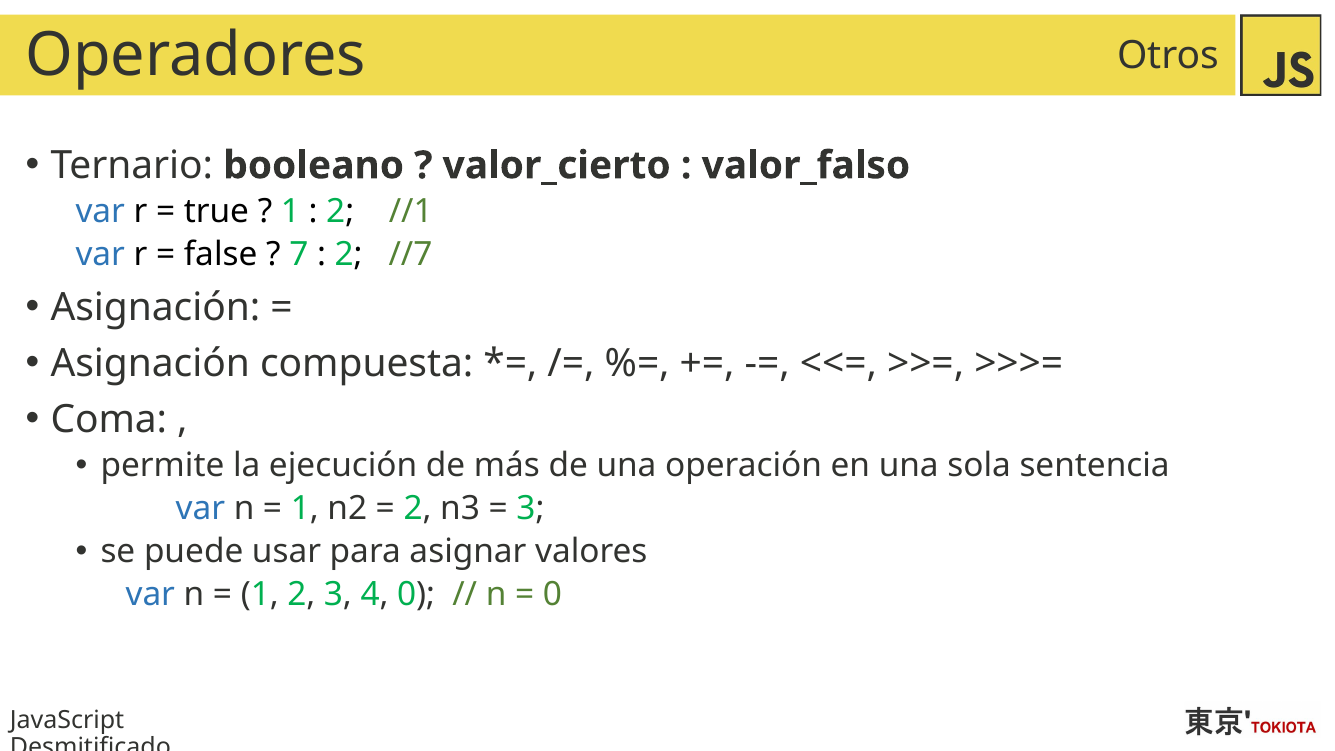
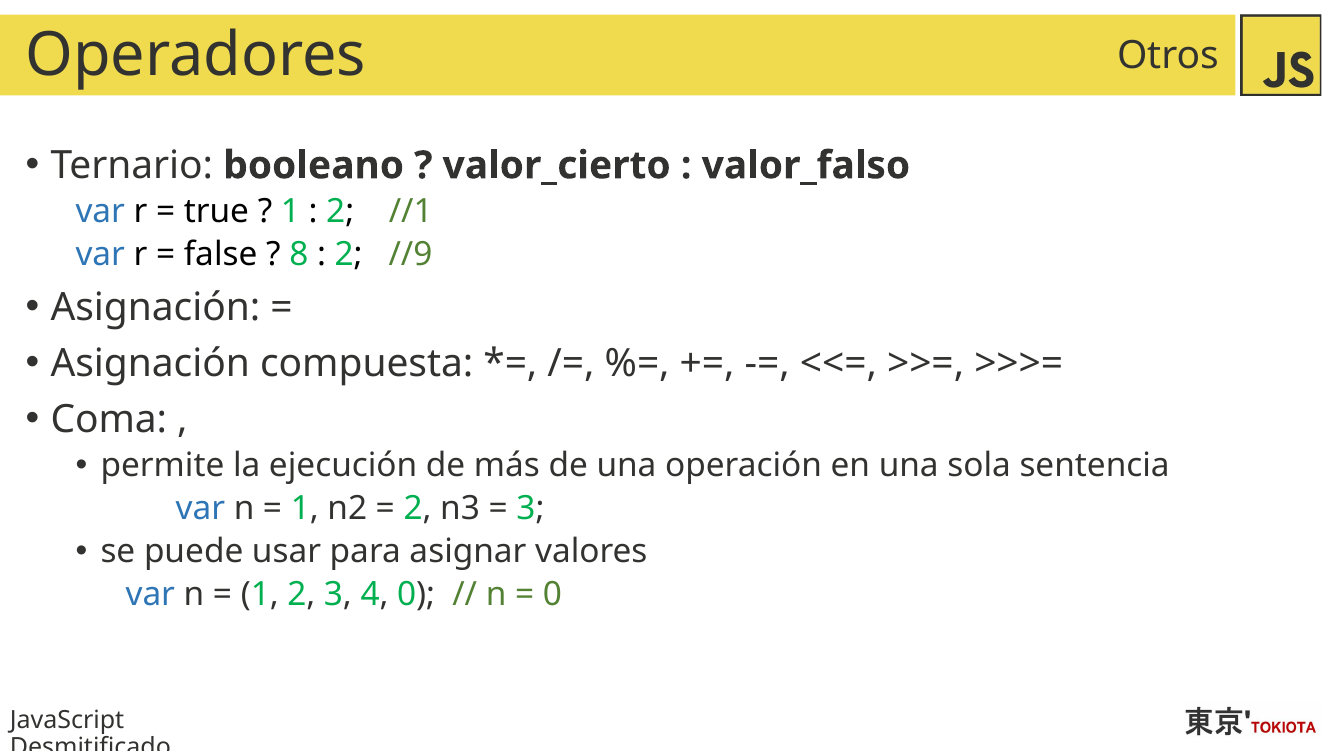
7: 7 -> 8
//7: //7 -> //9
